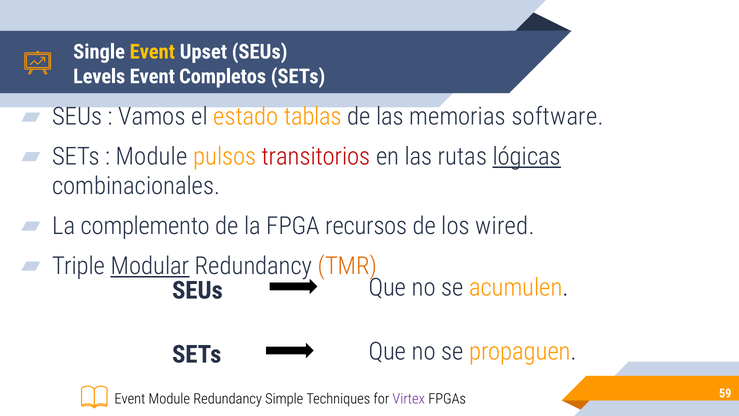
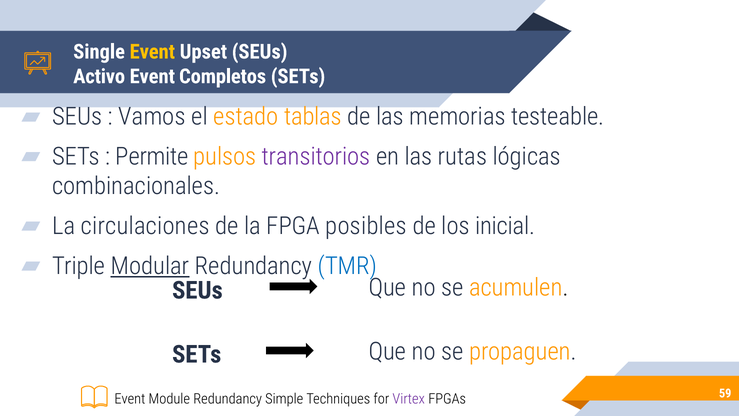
Levels: Levels -> Activo
software: software -> testeable
Module at (152, 157): Module -> Permite
transitorios colour: red -> purple
lógicas underline: present -> none
complemento: complemento -> circulaciones
recursos: recursos -> posibles
wired: wired -> inicial
TMR colour: orange -> blue
